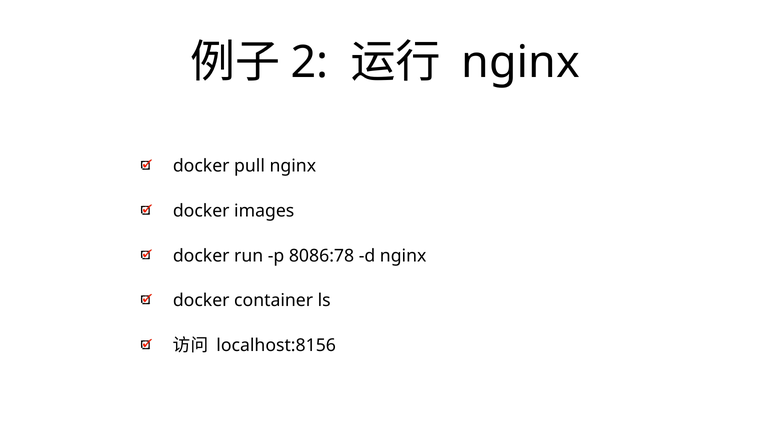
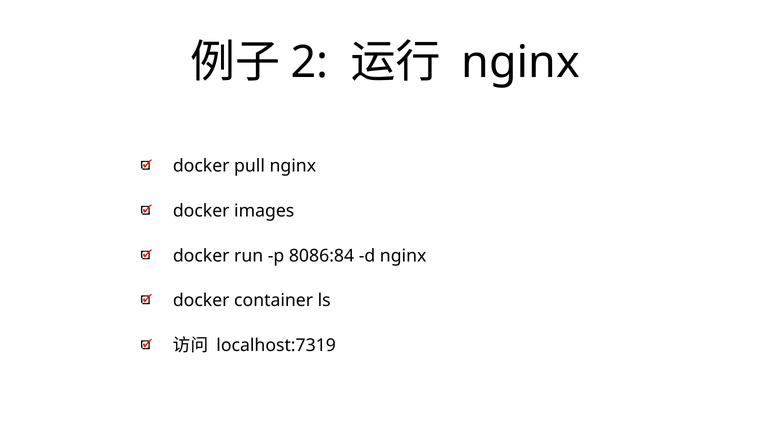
8086:78: 8086:78 -> 8086:84
localhost:8156: localhost:8156 -> localhost:7319
